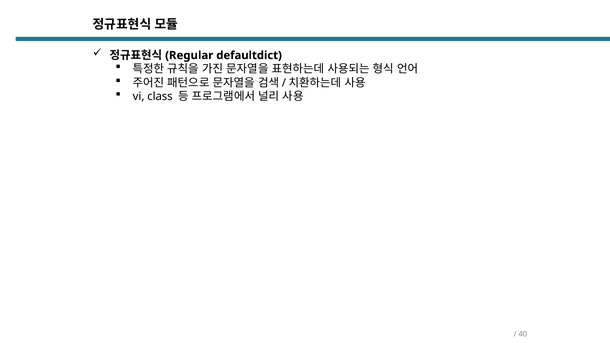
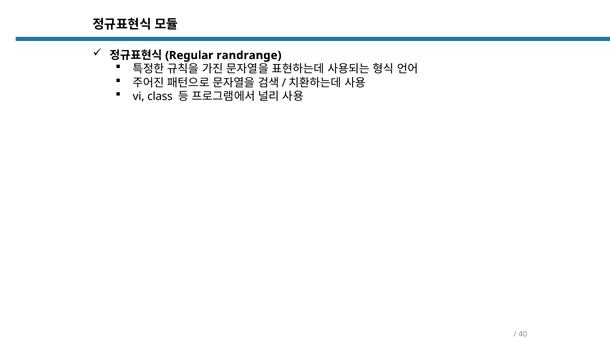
defaultdict: defaultdict -> randrange
